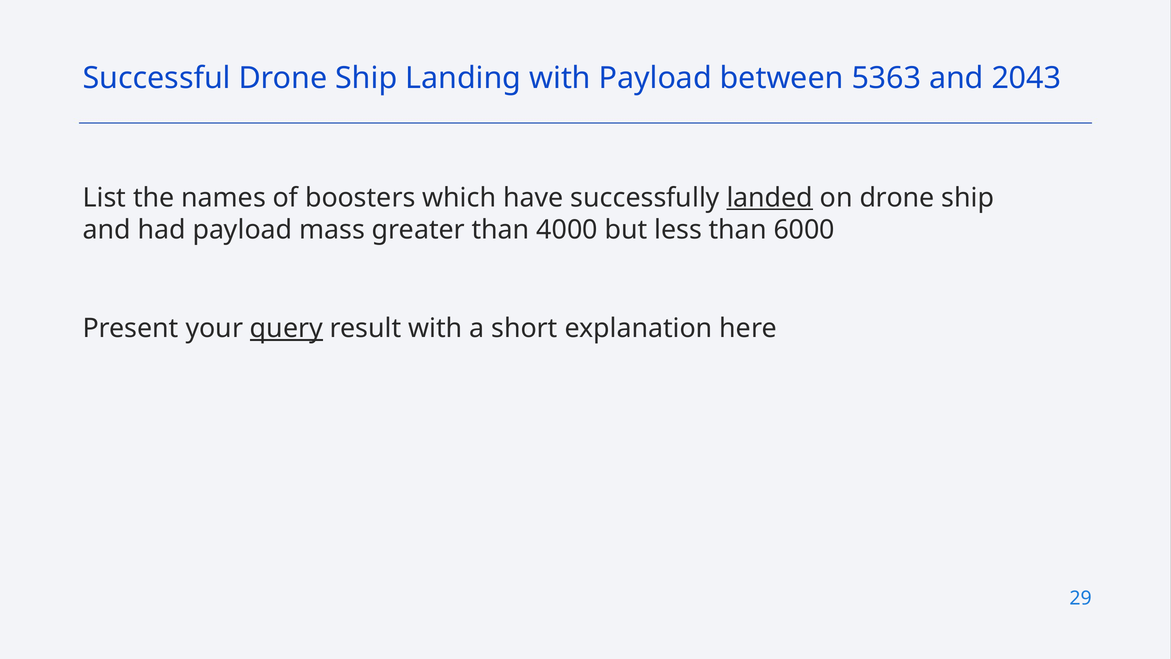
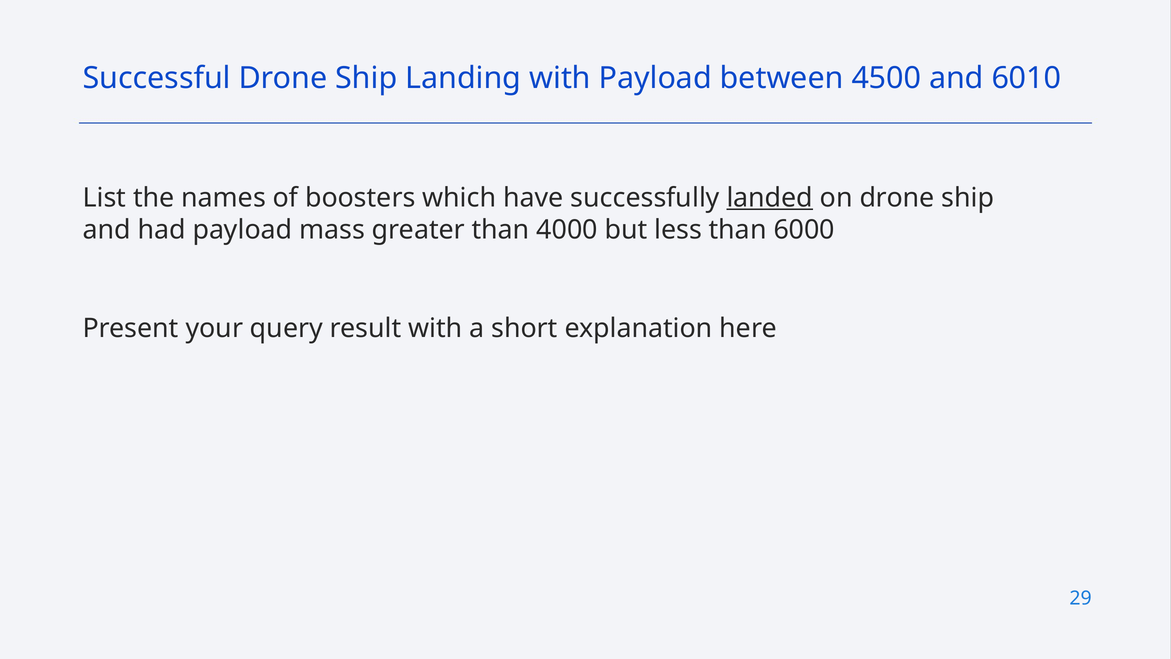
5363: 5363 -> 4500
2043: 2043 -> 6010
query underline: present -> none
